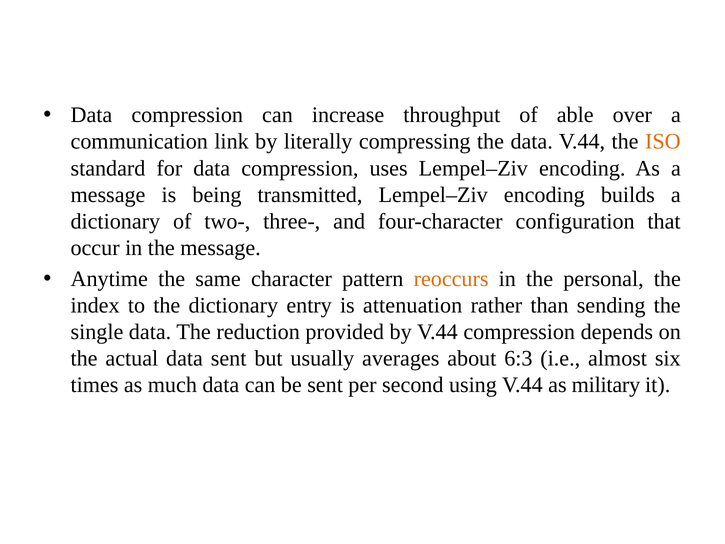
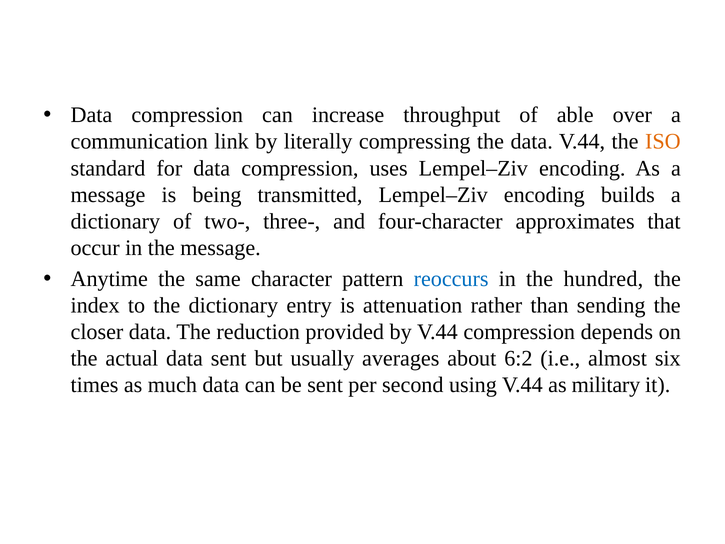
configuration: configuration -> approximates
reoccurs colour: orange -> blue
personal: personal -> hundred
single: single -> closer
6:3: 6:3 -> 6:2
